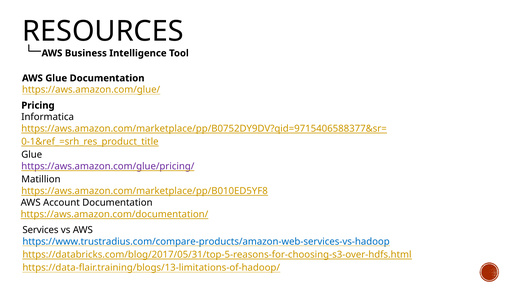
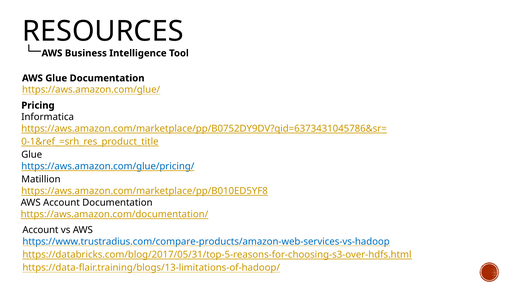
https://aws.amazon.com/marketplace/pp/B0752DY9DV?qid=9715406588377&sr=: https://aws.amazon.com/marketplace/pp/B0752DY9DV?qid=9715406588377&sr= -> https://aws.amazon.com/marketplace/pp/B0752DY9DV?qid=6373431045786&sr=
https://aws.amazon.com/glue/pricing/ colour: purple -> blue
Services at (40, 230): Services -> Account
